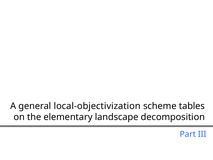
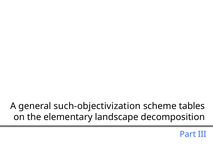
local-objectivization: local-objectivization -> such-objectivization
